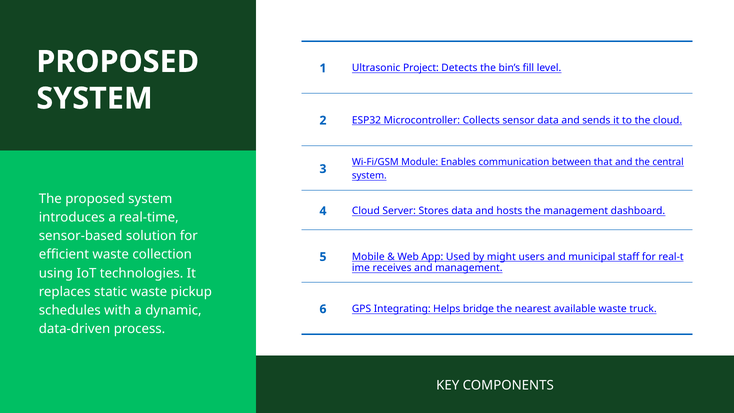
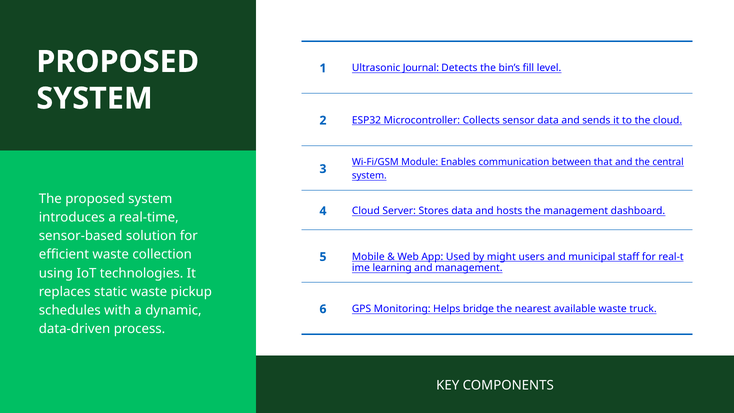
Project: Project -> Journal
receives: receives -> learning
Integrating: Integrating -> Monitoring
